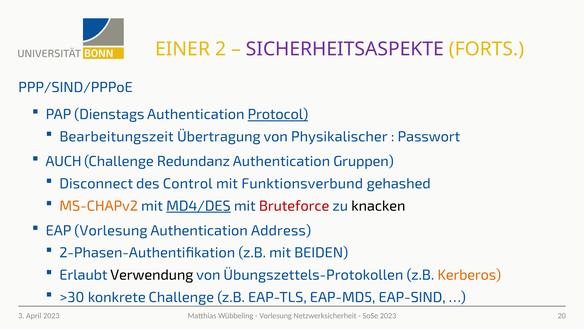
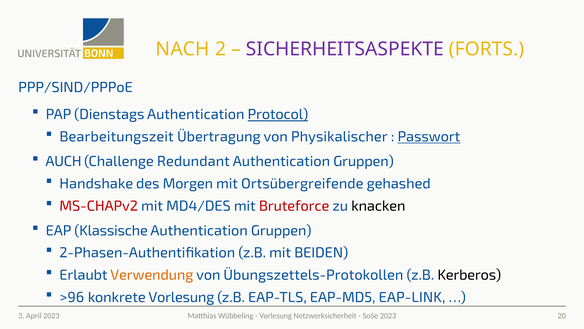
EINER: EINER -> NACH
Passwort underline: none -> present
Redundanz: Redundanz -> Redundant
Disconnect: Disconnect -> Handshake
Control: Control -> Morgen
Funktionsverbund: Funktionsverbund -> Ortsübergreifende
MS-CHAPv2 colour: orange -> red
MD4/DES underline: present -> none
EAP Vorlesung: Vorlesung -> Klassische
Address at (281, 230): Address -> Gruppen
Verwendung colour: black -> orange
Kerberos colour: orange -> black
>30: >30 -> >96
konkrete Challenge: Challenge -> Vorlesung
EAP-SIND: EAP-SIND -> EAP-LINK
